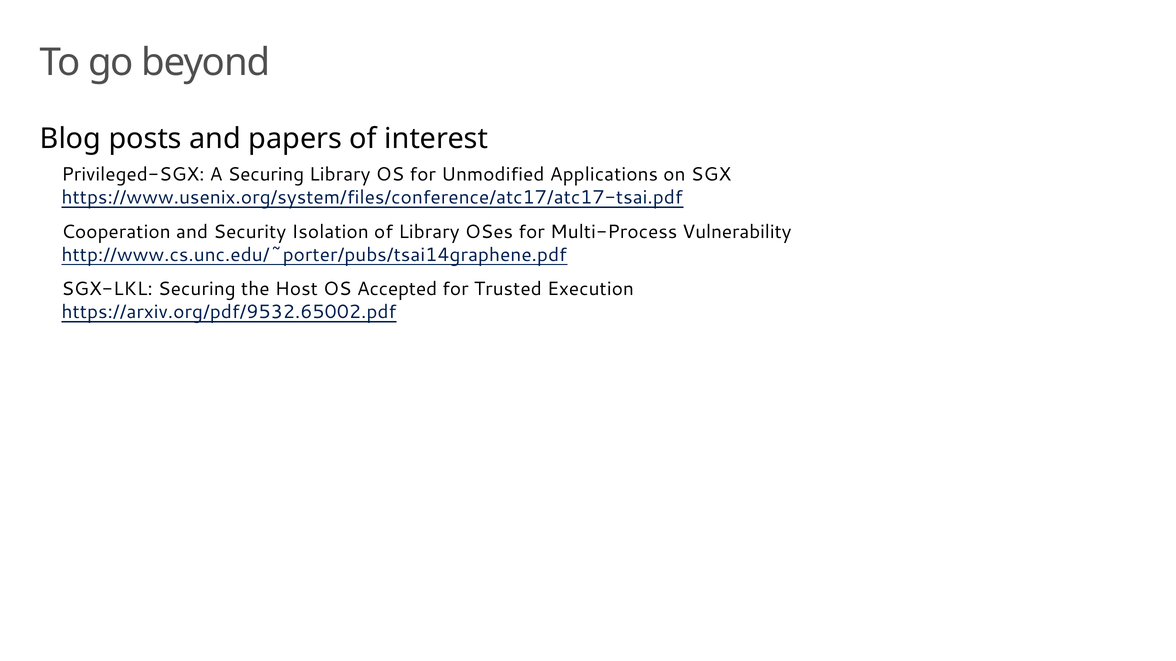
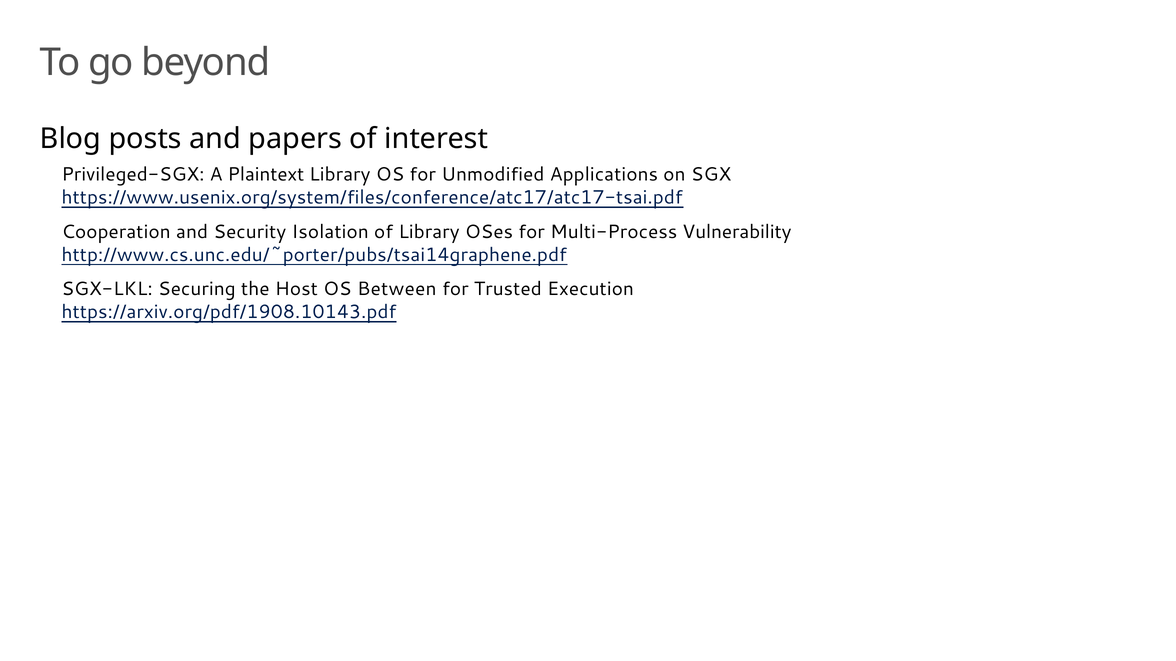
A Securing: Securing -> Plaintext
Accepted: Accepted -> Between
https://arxiv.org/pdf/9532.65002.pdf: https://arxiv.org/pdf/9532.65002.pdf -> https://arxiv.org/pdf/1908.10143.pdf
